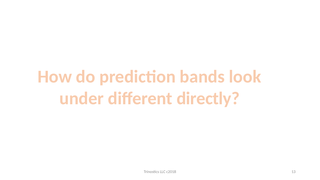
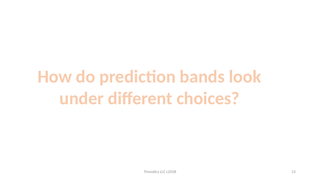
directly: directly -> choices
